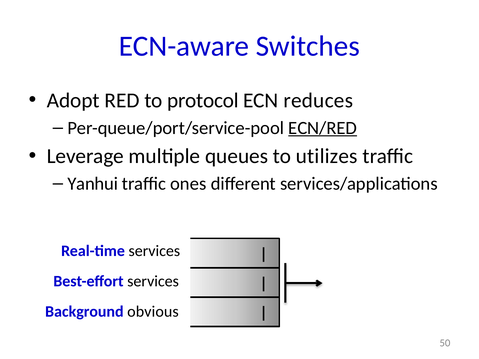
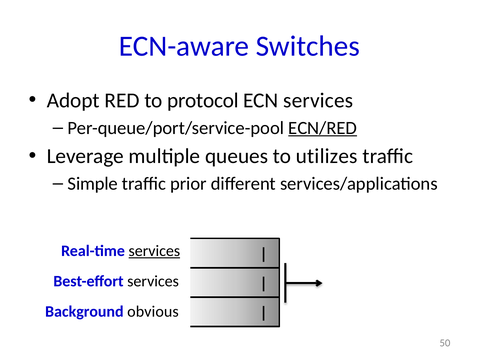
ECN reduces: reduces -> services
Yanhui: Yanhui -> Simple
ones: ones -> prior
services at (154, 251) underline: none -> present
